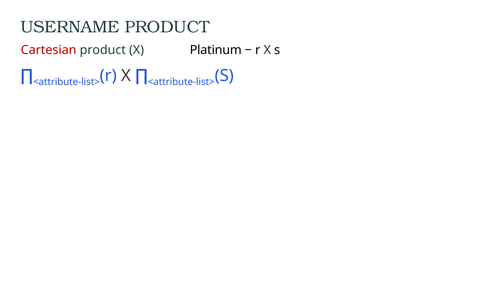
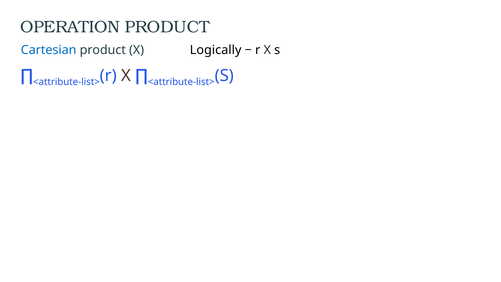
USERNAME: USERNAME -> OPERATION
Cartesian colour: red -> blue
Platinum: Platinum -> Logically
